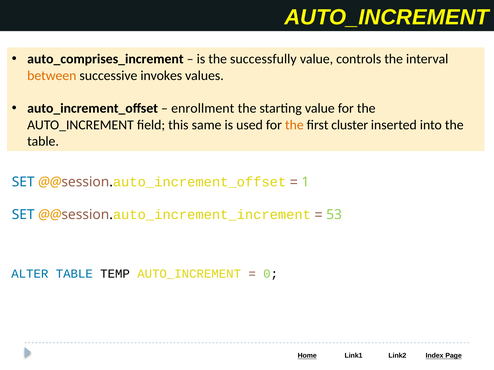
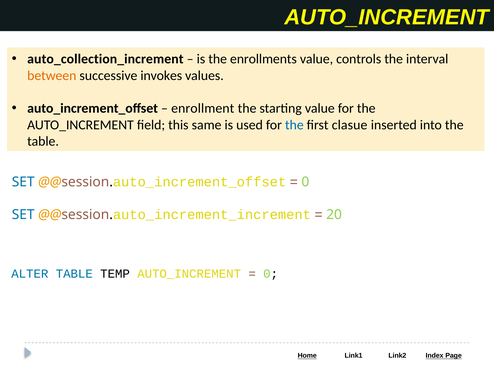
auto_comprises_increment: auto_comprises_increment -> auto_collection_increment
successfully: successfully -> enrollments
the at (294, 125) colour: orange -> blue
cluster: cluster -> clasue
1 at (305, 182): 1 -> 0
53: 53 -> 20
